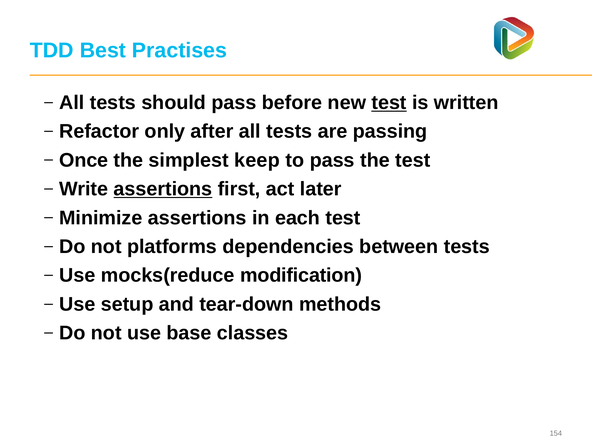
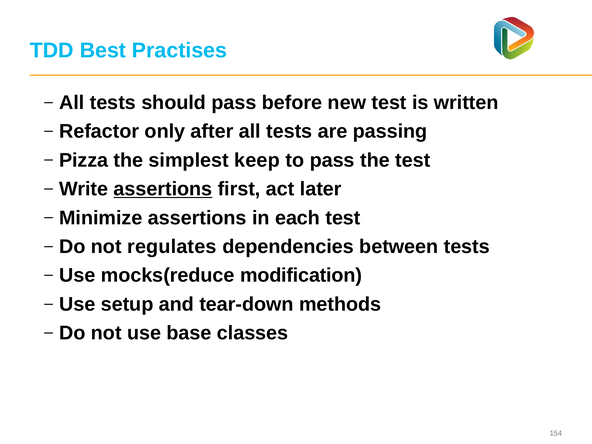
test at (389, 103) underline: present -> none
Once: Once -> Pizza
platforms: platforms -> regulates
